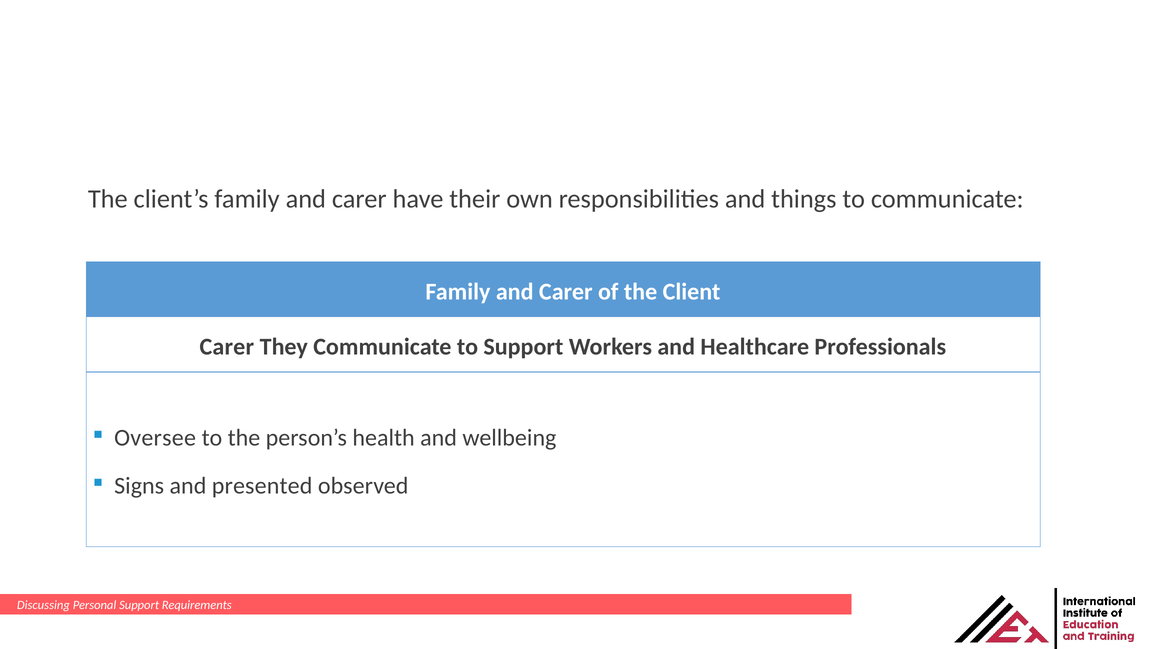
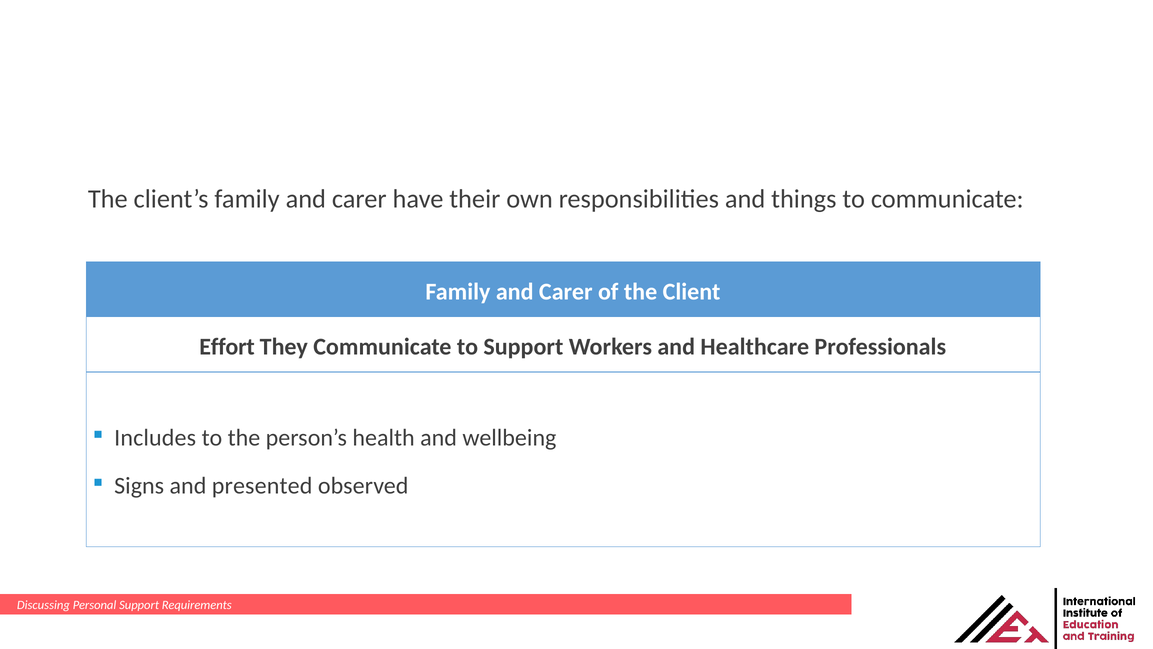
Carer at (227, 347): Carer -> Effort
Oversee: Oversee -> Includes
